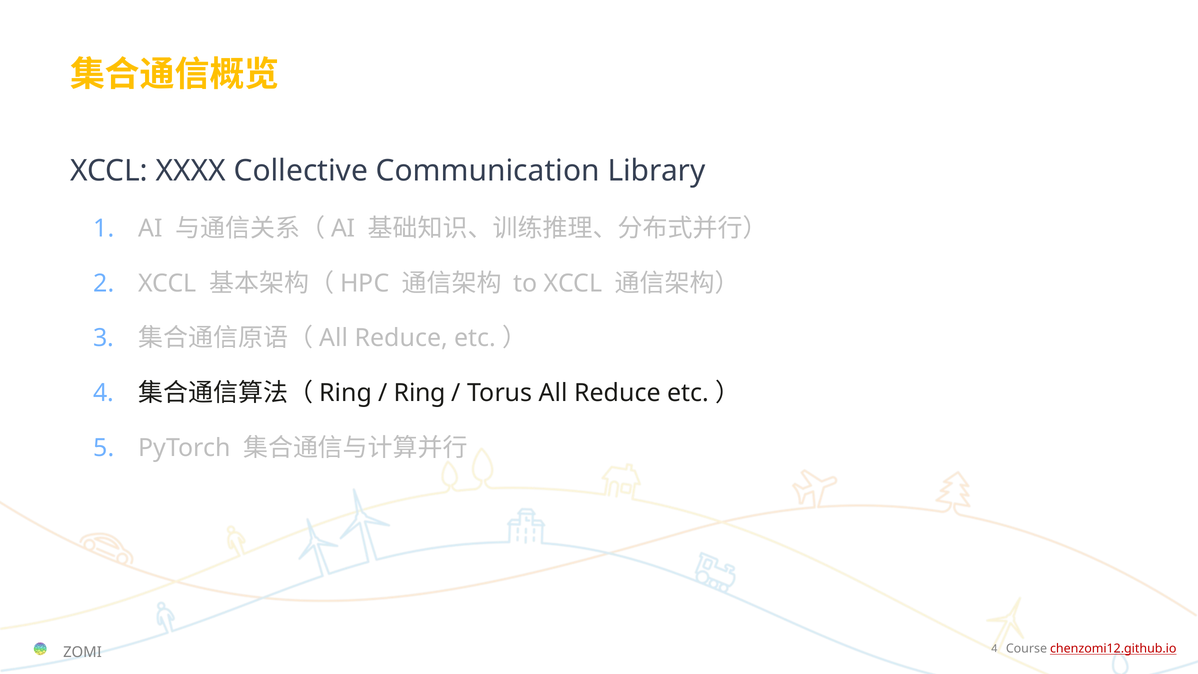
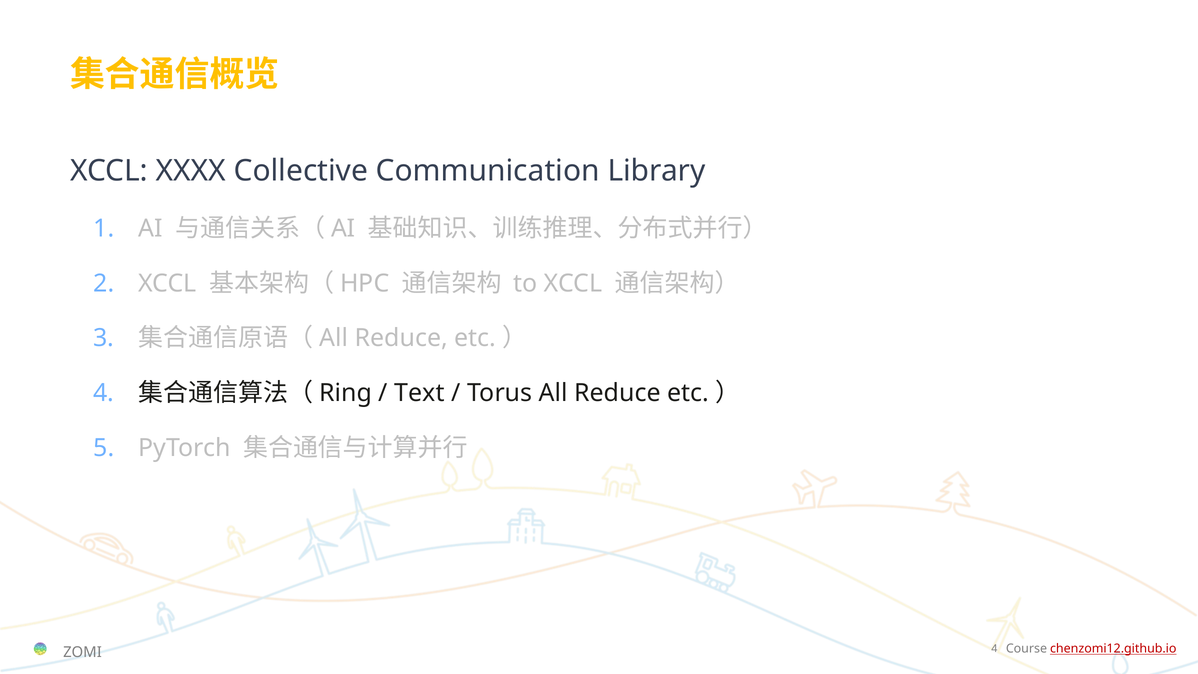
Ring at (420, 393): Ring -> Text
